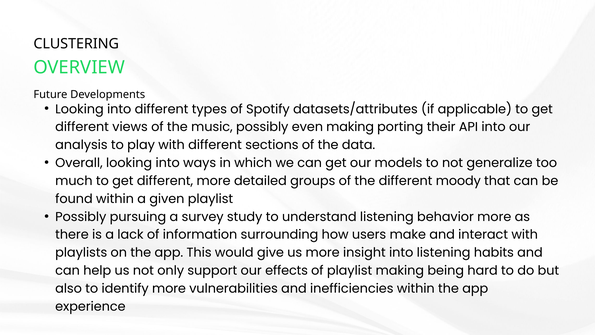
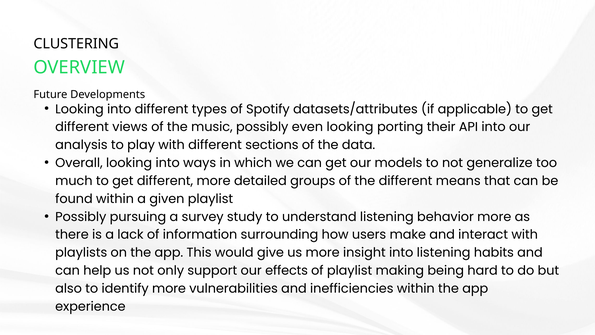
even making: making -> looking
moody: moody -> means
